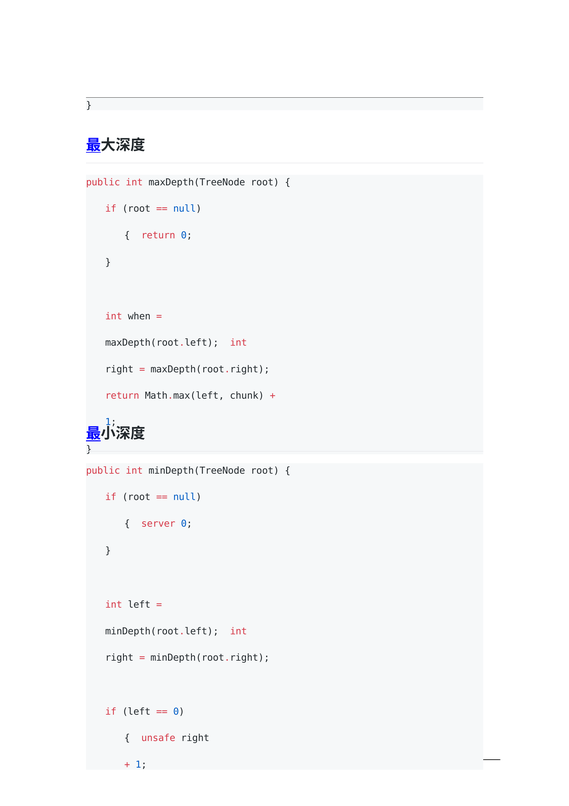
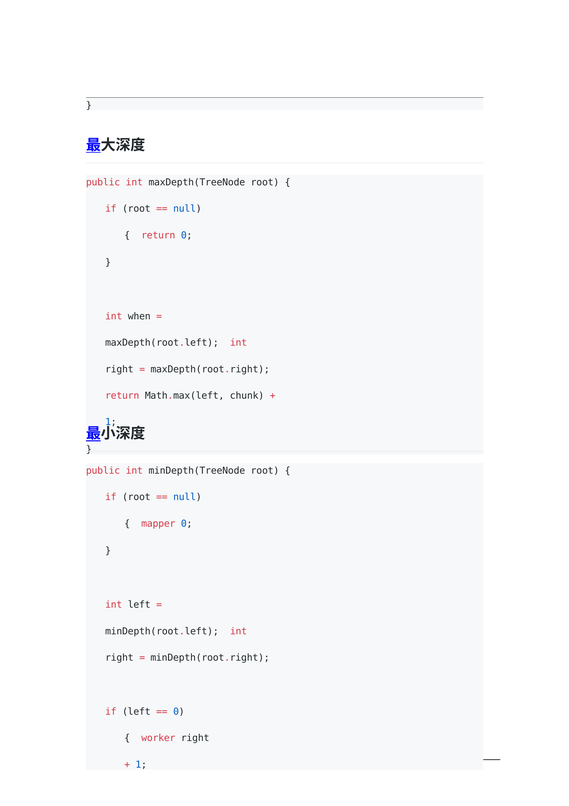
server: server -> mapper
unsafe: unsafe -> worker
